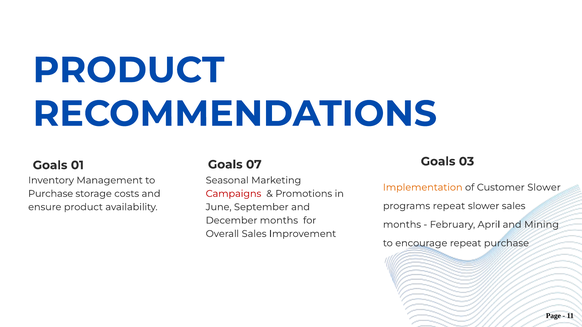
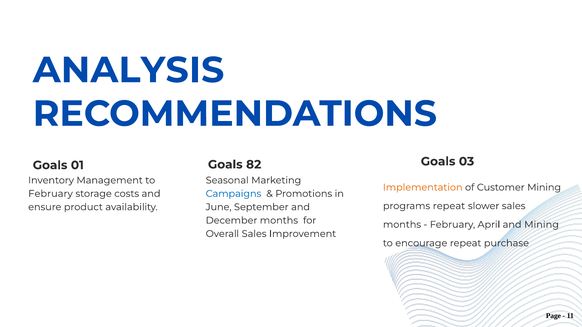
PRODUCT at (129, 70): PRODUCT -> ANALYSIS
07: 07 -> 82
Customer Slower: Slower -> Mining
Purchase at (51, 194): Purchase -> February
Campaigns colour: red -> blue
